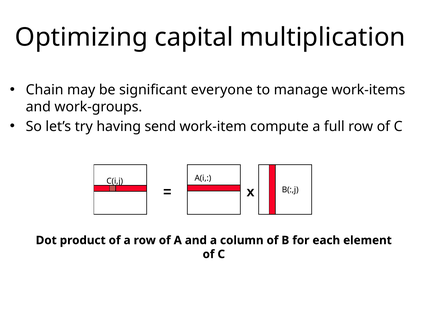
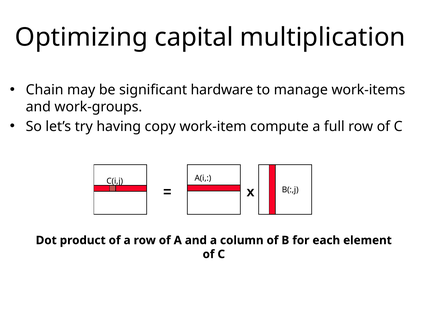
everyone: everyone -> hardware
send: send -> copy
